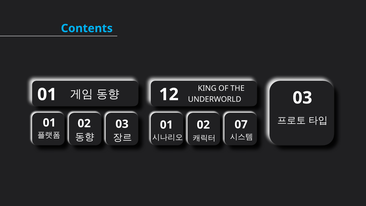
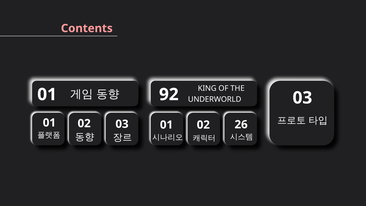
Contents colour: light blue -> pink
12: 12 -> 92
07: 07 -> 26
